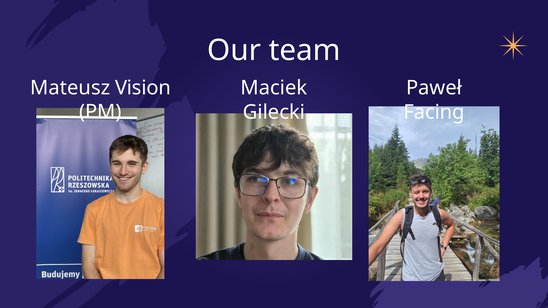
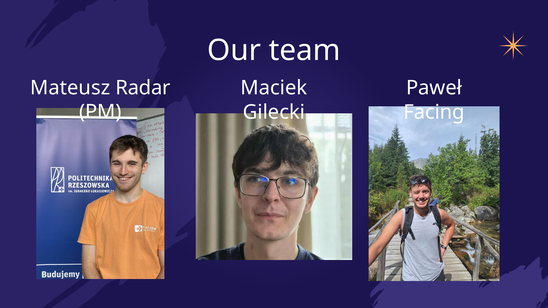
Vision: Vision -> Radar
